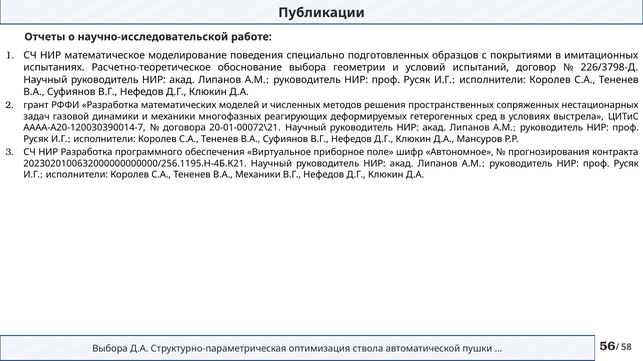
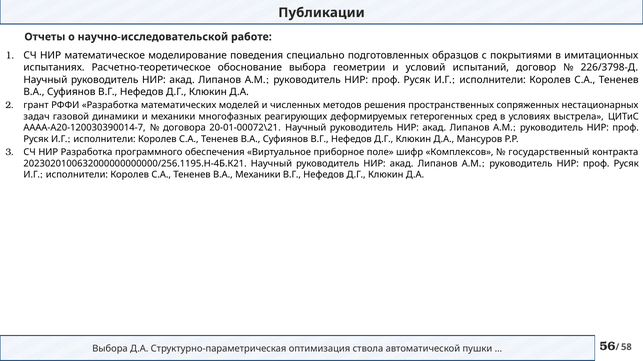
Автономное: Автономное -> Комплексов
прогнозирования: прогнозирования -> государственный
